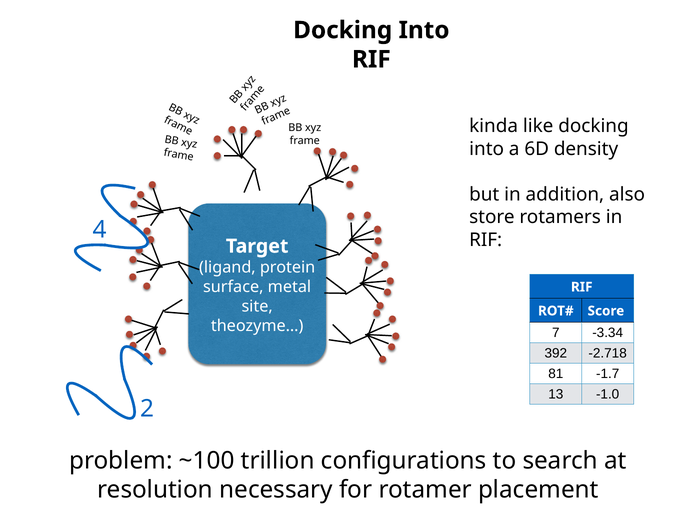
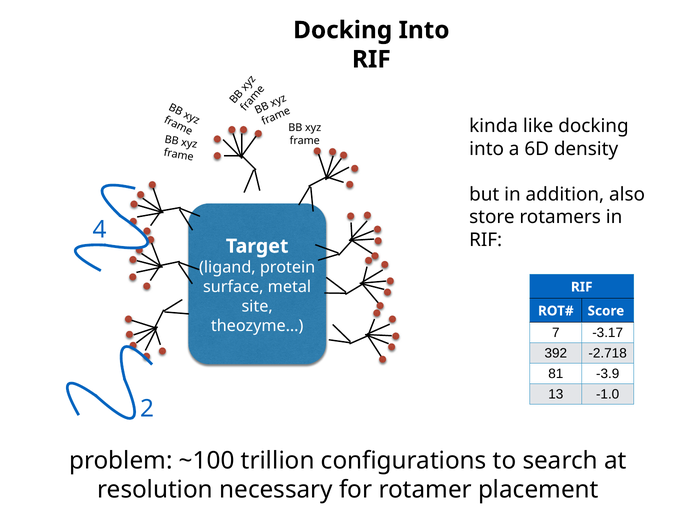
-3.34: -3.34 -> -3.17
-1.7: -1.7 -> -3.9
